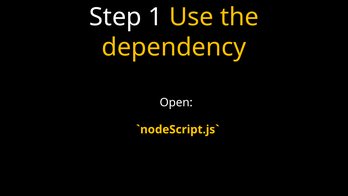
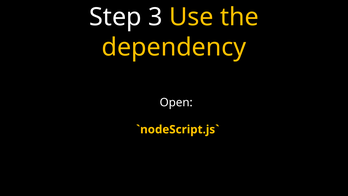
1: 1 -> 3
